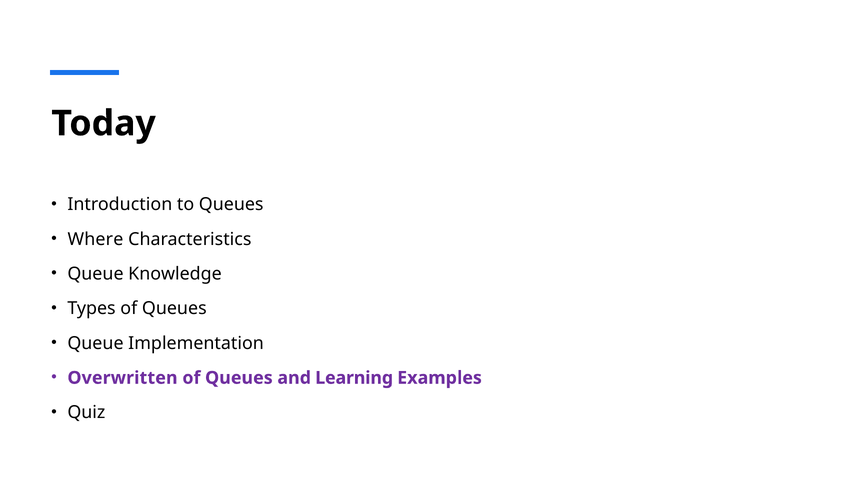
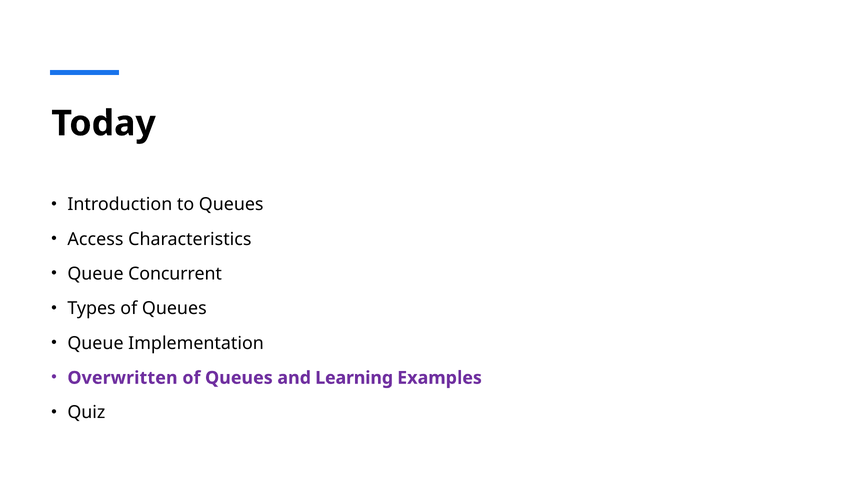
Where: Where -> Access
Knowledge: Knowledge -> Concurrent
